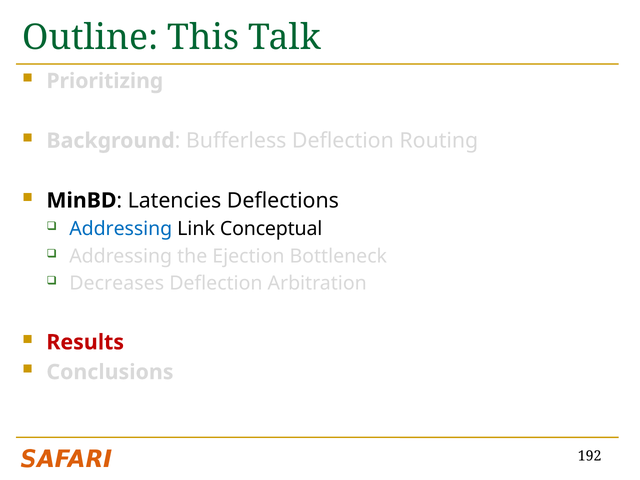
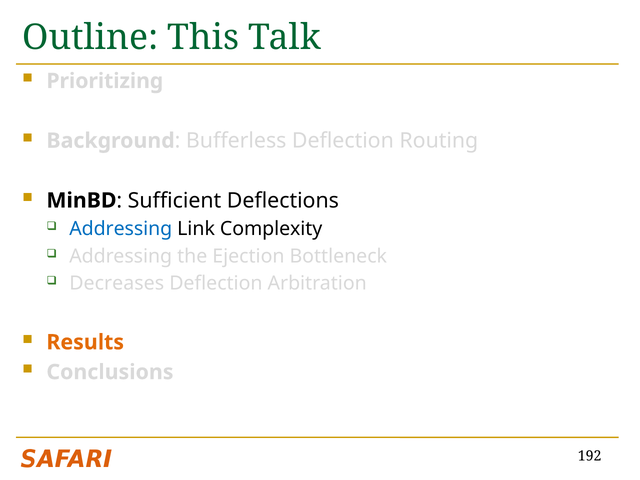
Latencies: Latencies -> Sufficient
Conceptual: Conceptual -> Complexity
Results colour: red -> orange
